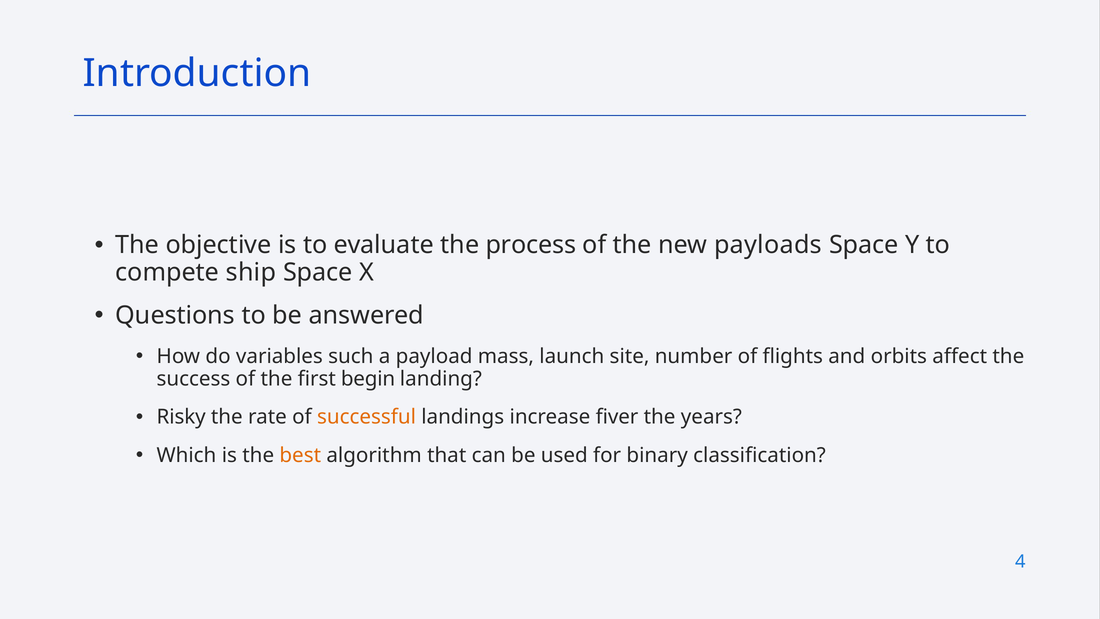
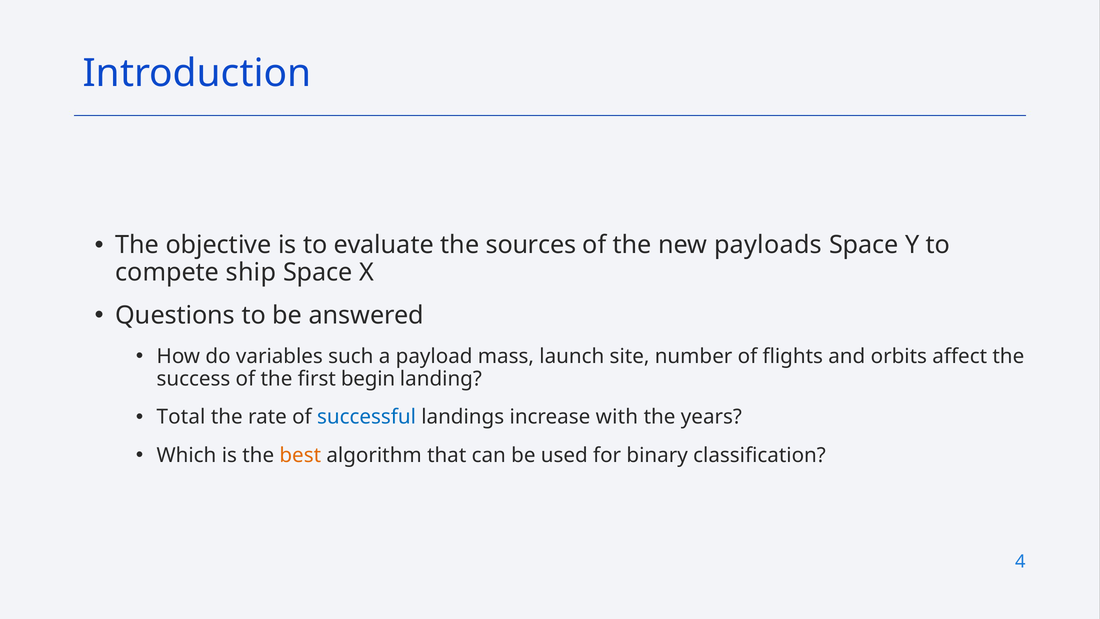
process: process -> sources
Risky: Risky -> Total
successful colour: orange -> blue
fiver: fiver -> with
